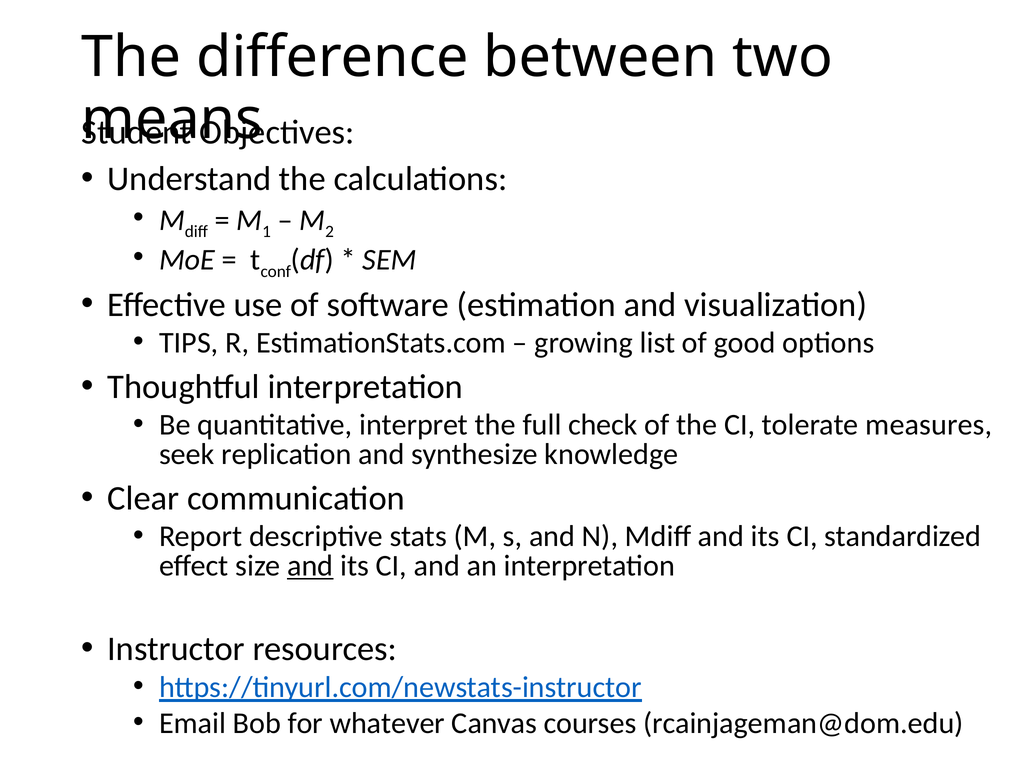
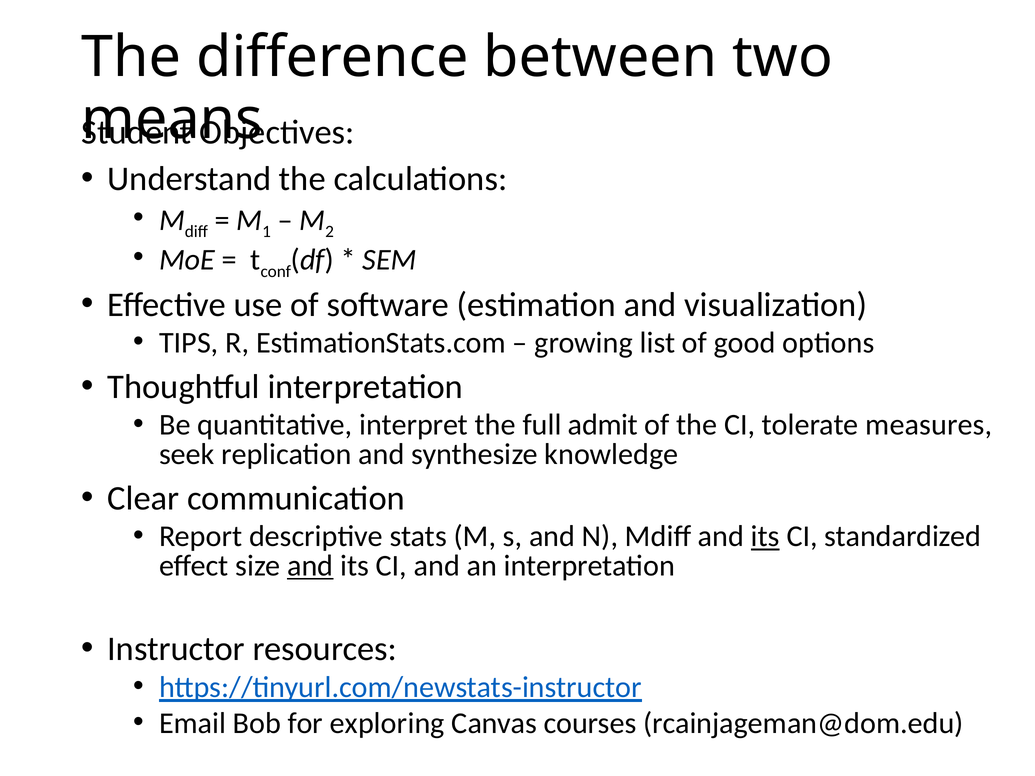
check: check -> admit
its at (765, 537) underline: none -> present
whatever: whatever -> exploring
